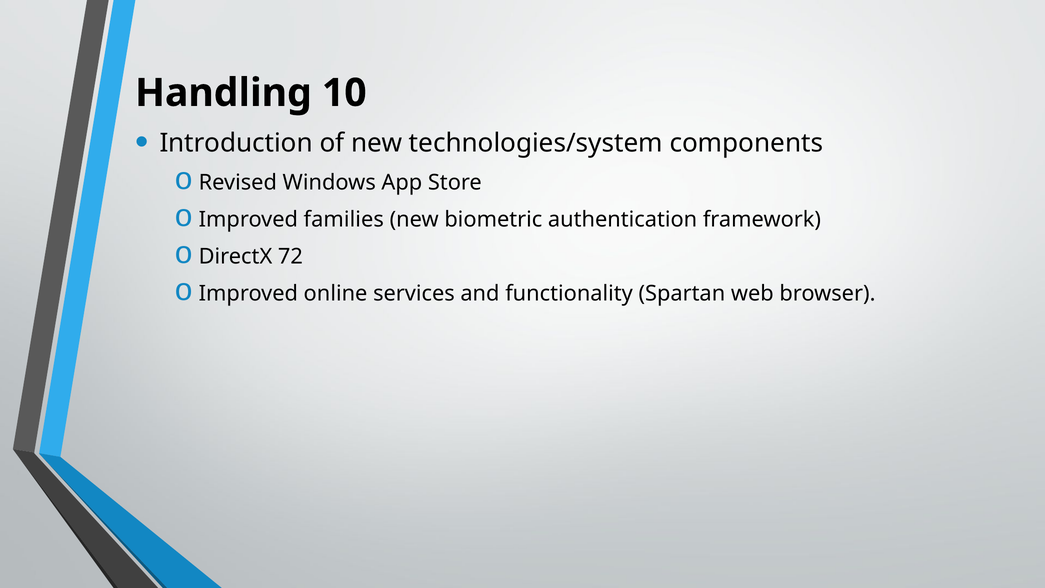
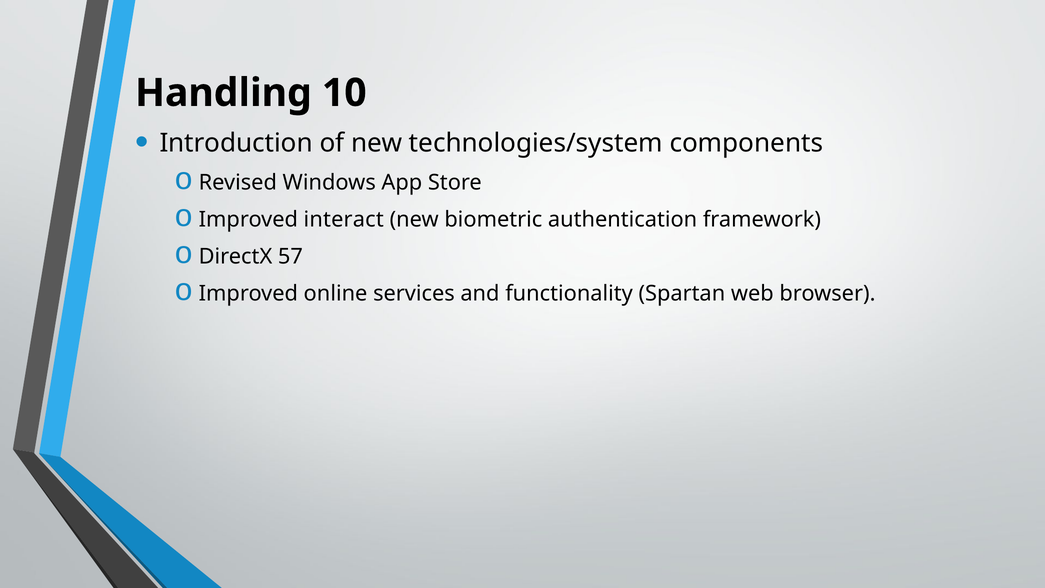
families: families -> interact
72: 72 -> 57
